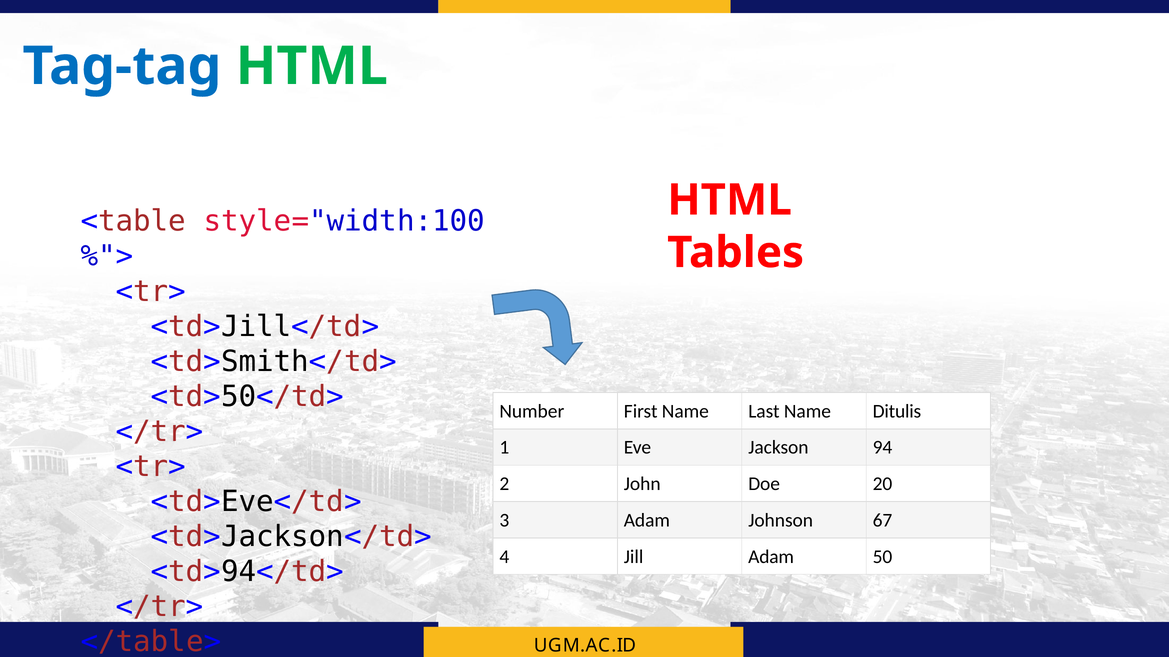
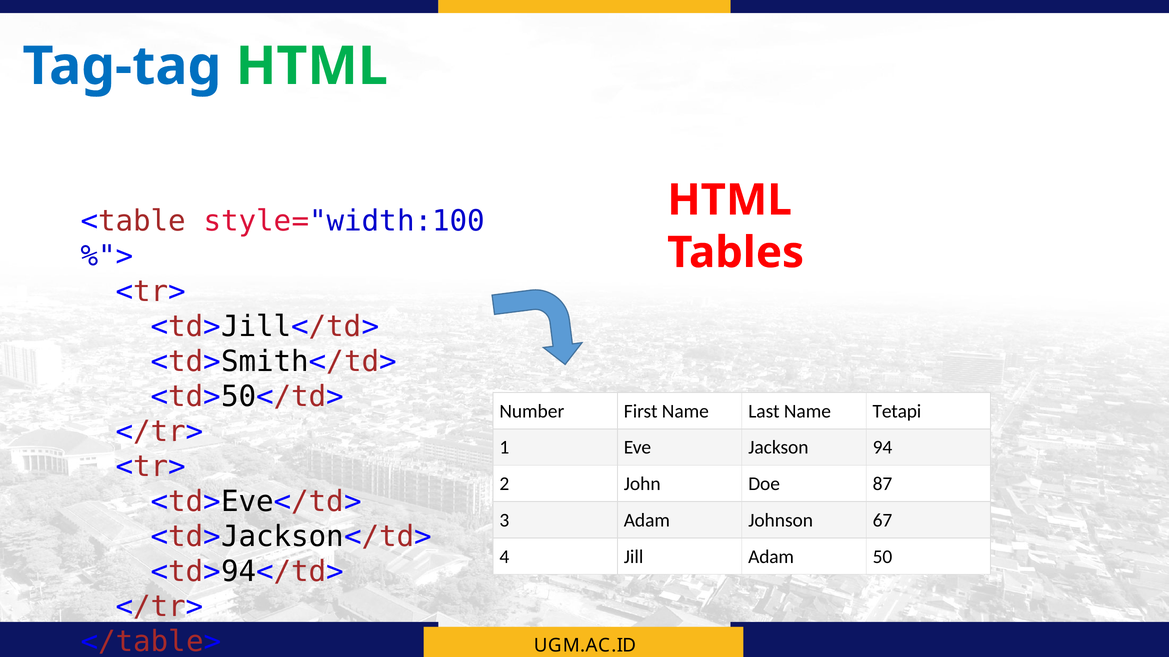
Ditulis: Ditulis -> Tetapi
20: 20 -> 87
